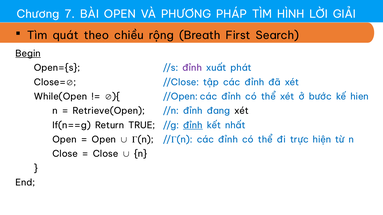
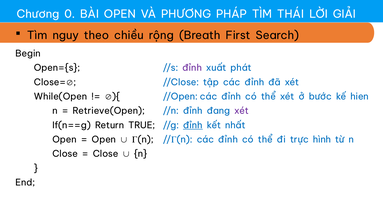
7: 7 -> 0
HÌNH: HÌNH -> THÁI
quát: quát -> nguy
Begin underline: present -> none
xét at (242, 111) colour: black -> purple
hiện: hiện -> hình
